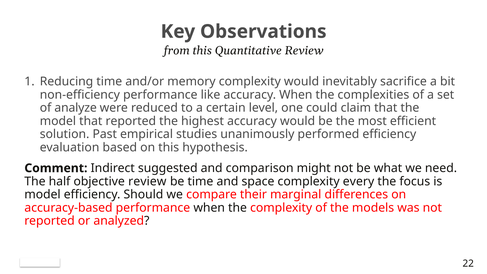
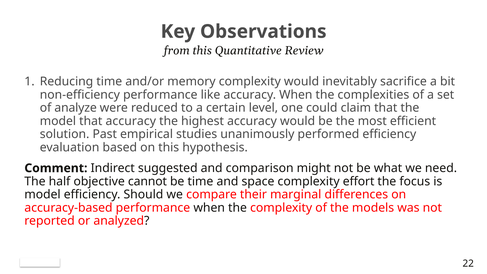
that reported: reported -> accuracy
objective review: review -> cannot
every: every -> effort
